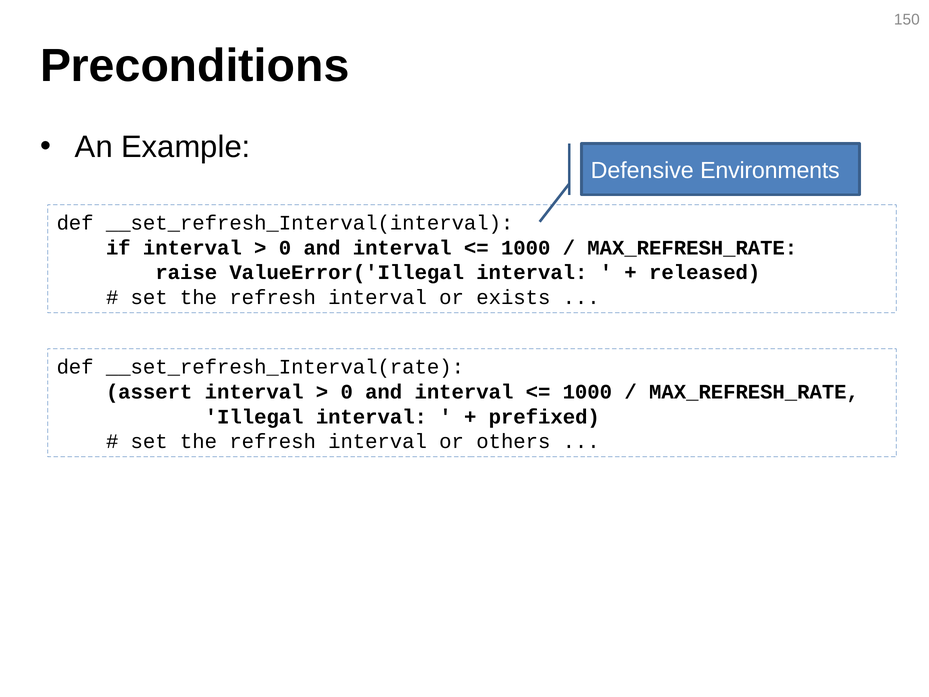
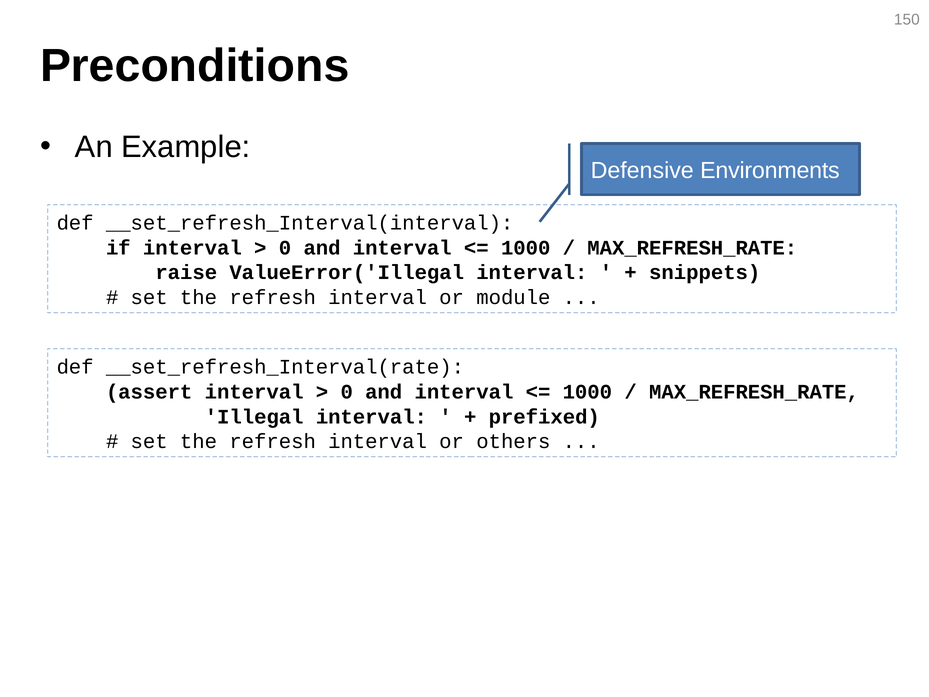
released: released -> snippets
exists: exists -> module
